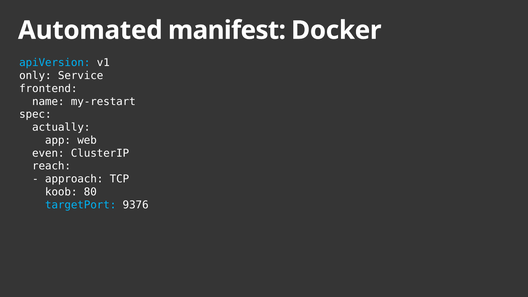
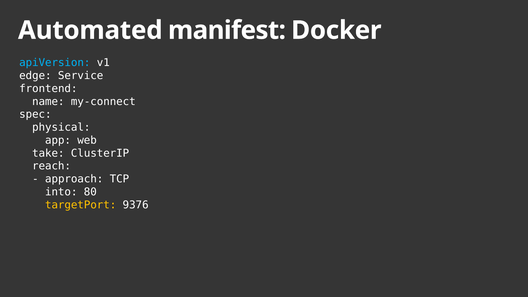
only: only -> edge
my-restart: my-restart -> my-connect
actually: actually -> physical
even: even -> take
koob: koob -> into
targetPort colour: light blue -> yellow
